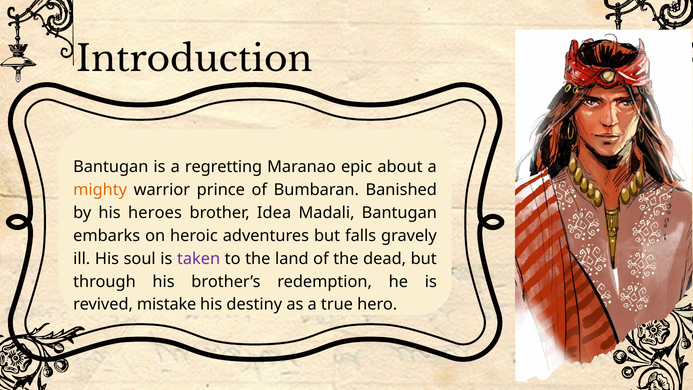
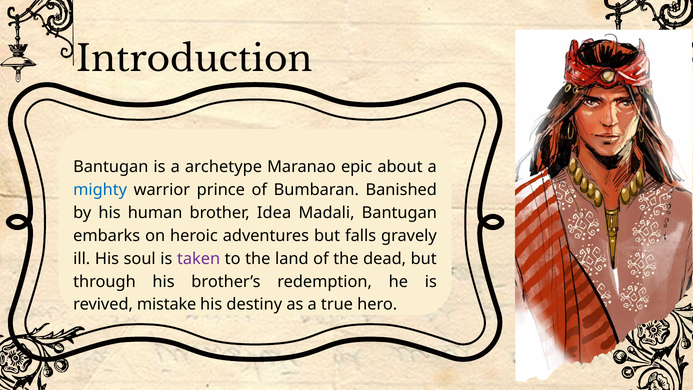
regretting: regretting -> archetype
mighty colour: orange -> blue
heroes: heroes -> human
